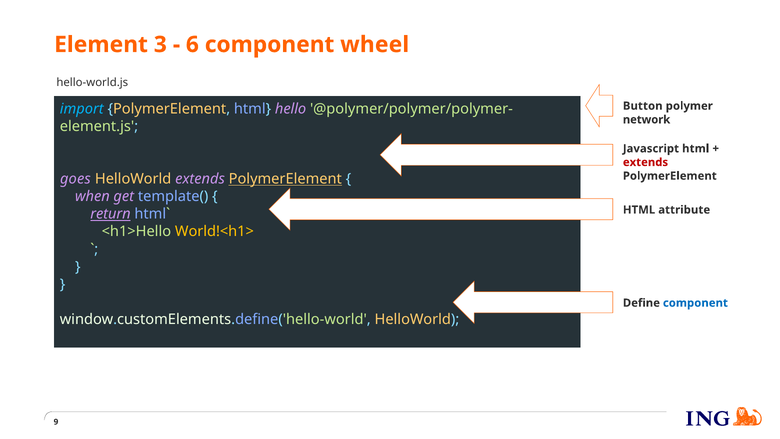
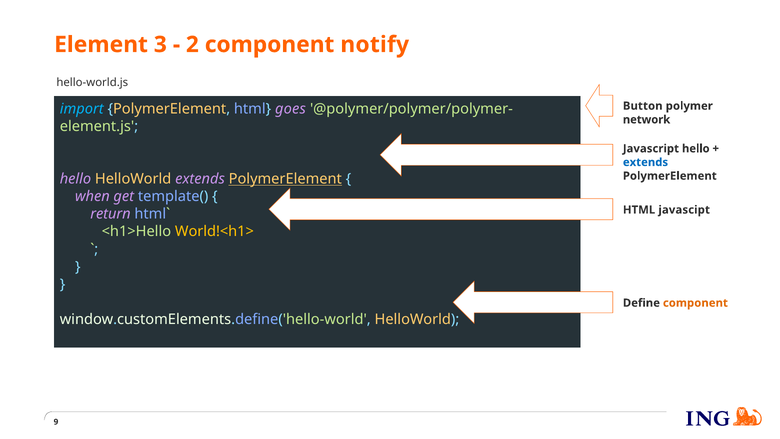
6: 6 -> 2
wheel: wheel -> notify
hello: hello -> goes
Javascript html: html -> hello
extends at (645, 162) colour: red -> blue
goes at (75, 179): goes -> hello
attribute: attribute -> javascipt
return underline: present -> none
component at (695, 303) colour: blue -> orange
